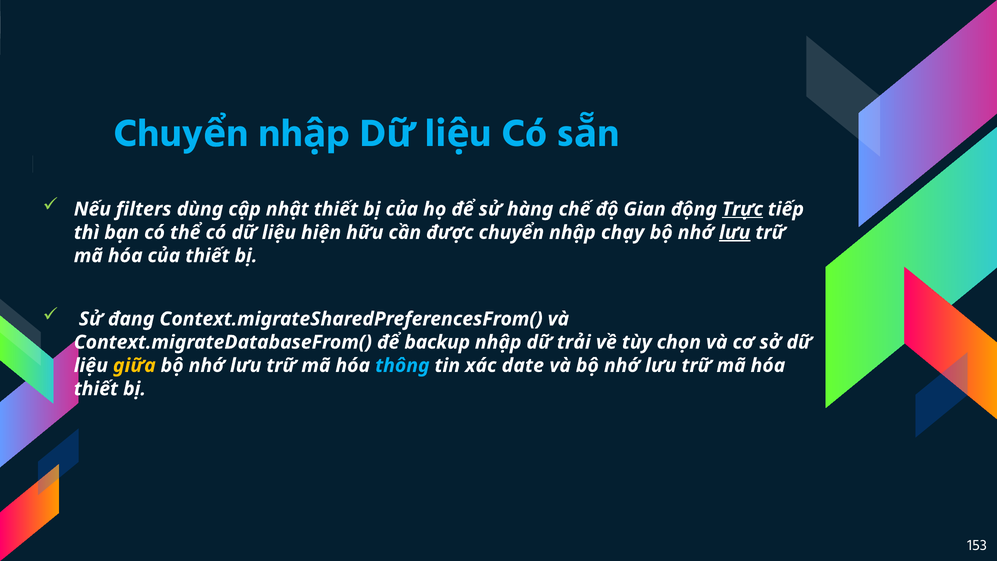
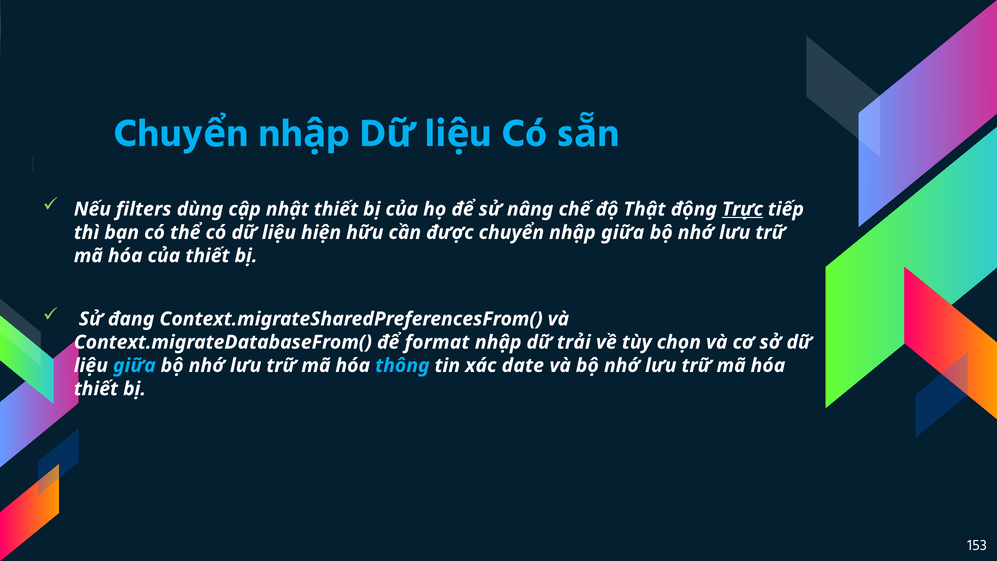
hàng: hàng -> nâng
Gian: Gian -> Thật
nhập chạy: chạy -> giữa
lưu at (735, 232) underline: present -> none
backup: backup -> format
giữa at (134, 365) colour: yellow -> light blue
